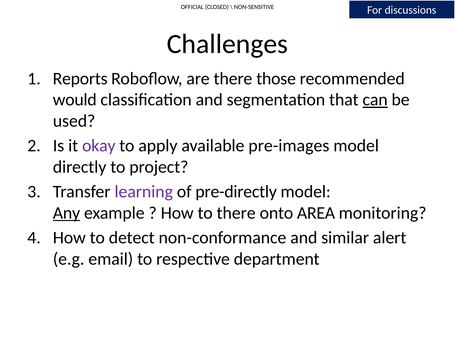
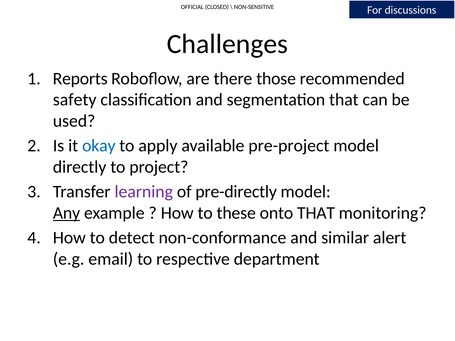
would: would -> safety
can underline: present -> none
okay colour: purple -> blue
pre-images: pre-images -> pre-project
to there: there -> these
onto AREA: AREA -> THAT
